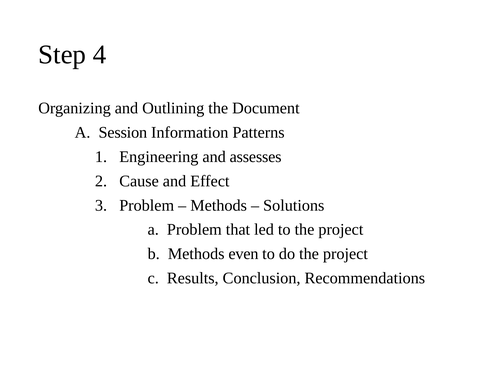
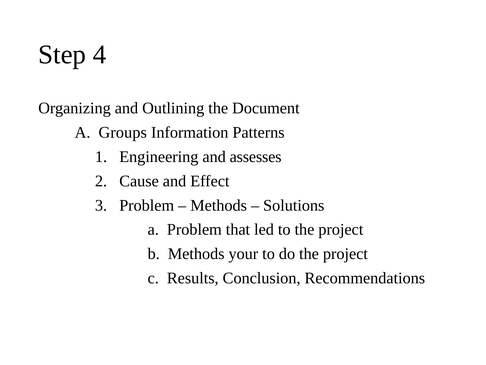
Session: Session -> Groups
even: even -> your
